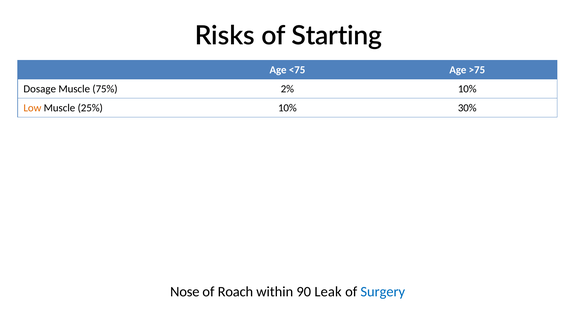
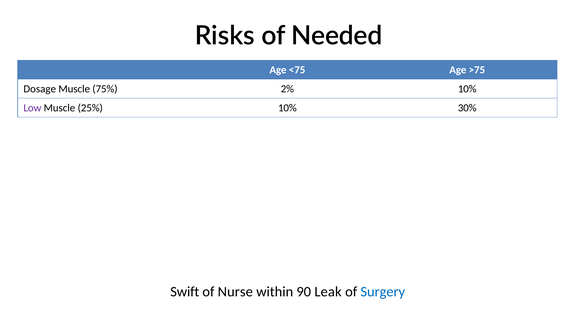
Starting: Starting -> Needed
Low colour: orange -> purple
Nose: Nose -> Swift
Roach: Roach -> Nurse
